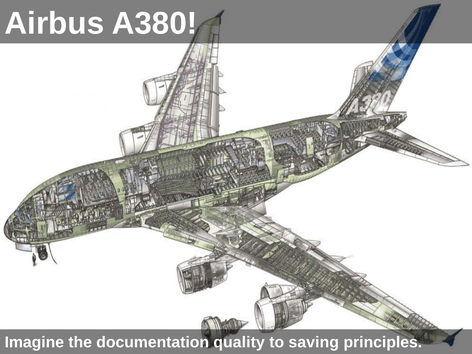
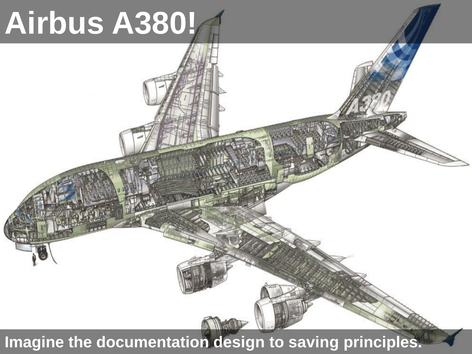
quality: quality -> design
